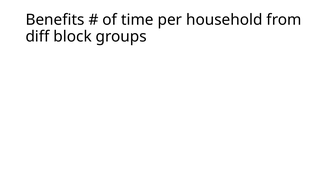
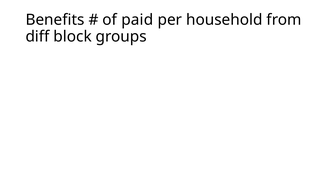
time: time -> paid
